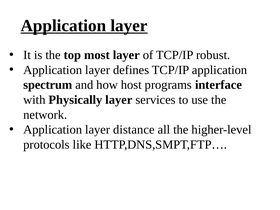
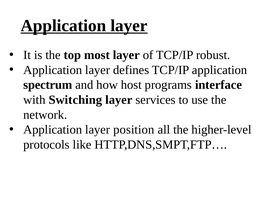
Physically: Physically -> Switching
distance: distance -> position
